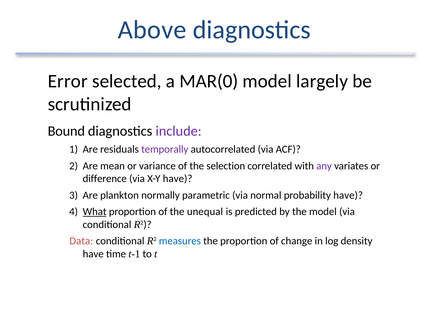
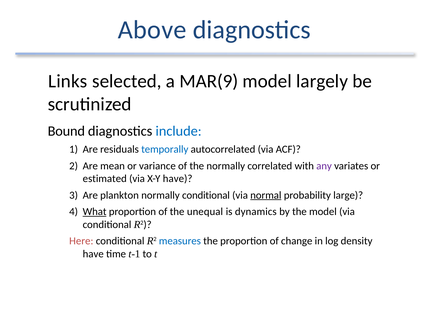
Error: Error -> Links
MAR(0: MAR(0 -> MAR(9
include colour: purple -> blue
temporally colour: purple -> blue
the selection: selection -> normally
difference: difference -> estimated
normally parametric: parametric -> conditional
normal underline: none -> present
probability have: have -> large
predicted: predicted -> dynamics
Data: Data -> Here
